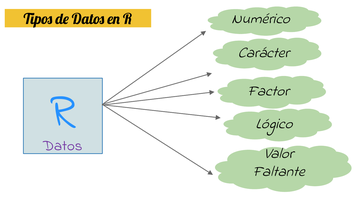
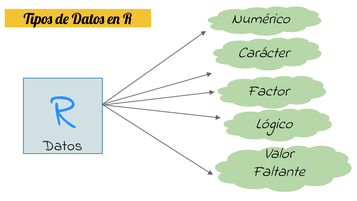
Datos at (63, 145) colour: purple -> black
